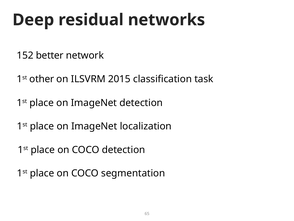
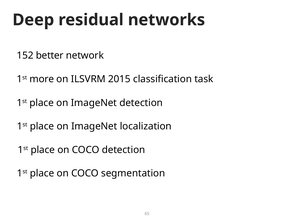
other: other -> more
